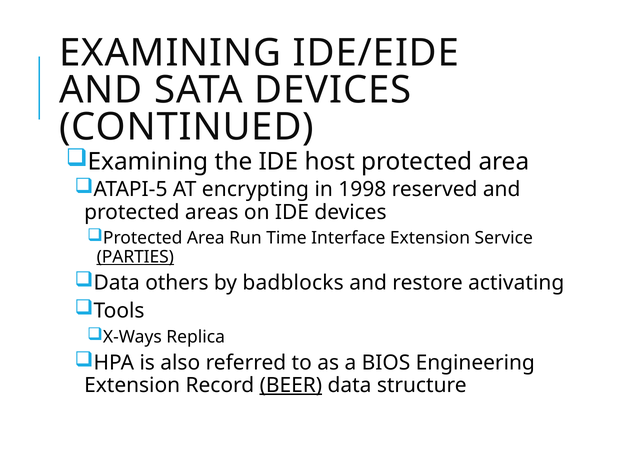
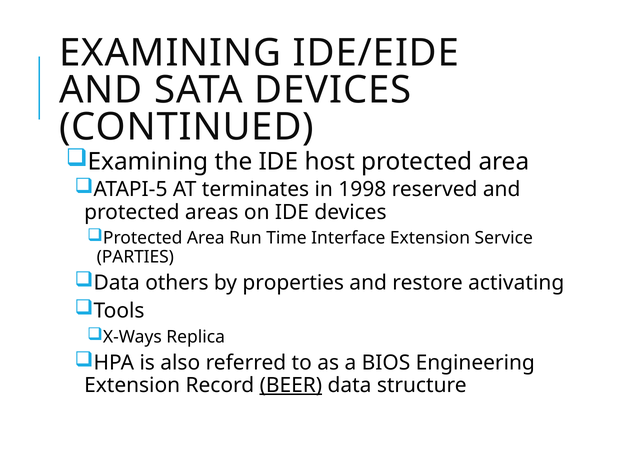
encrypting: encrypting -> terminates
PARTIES underline: present -> none
badblocks: badblocks -> properties
